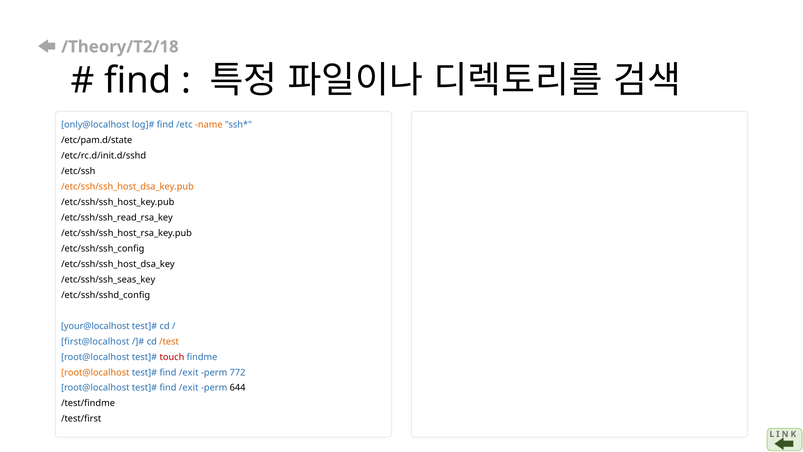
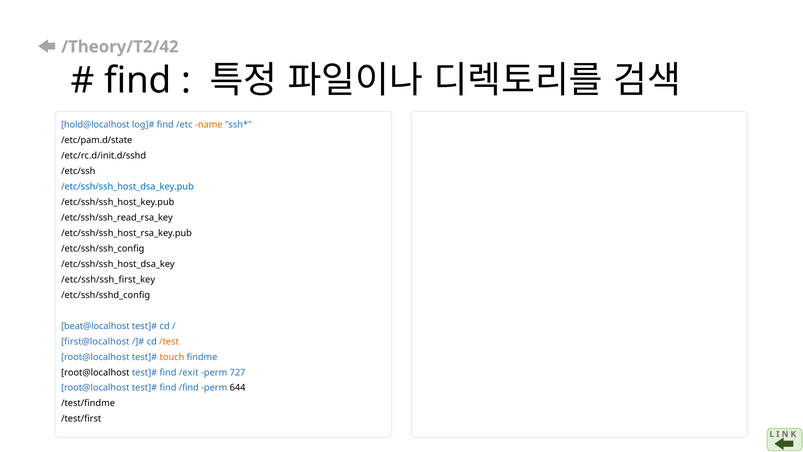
/Theory/T2/18: /Theory/T2/18 -> /Theory/T2/42
only@localhost: only@localhost -> hold@localhost
/etc/ssh/ssh_host_dsa_key.pub colour: orange -> blue
/etc/ssh/ssh_seas_key: /etc/ssh/ssh_seas_key -> /etc/ssh/ssh_first_key
your@localhost: your@localhost -> beat@localhost
touch colour: red -> orange
root@localhost at (95, 372) colour: orange -> black
772: 772 -> 727
/exit at (189, 388): /exit -> /find
